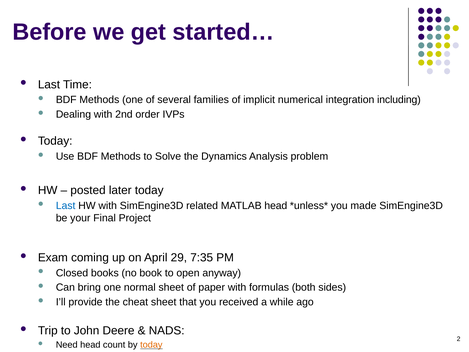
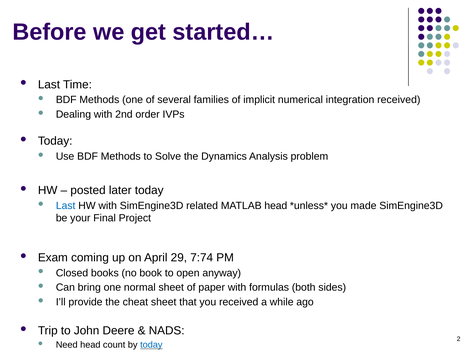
integration including: including -> received
7:35: 7:35 -> 7:74
today at (151, 345) colour: orange -> blue
